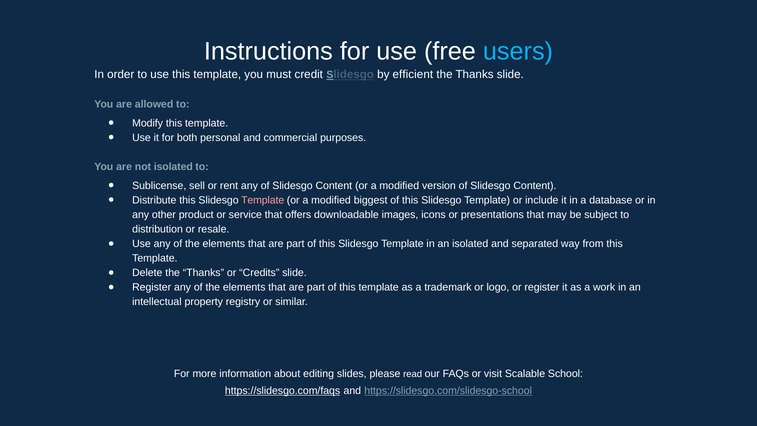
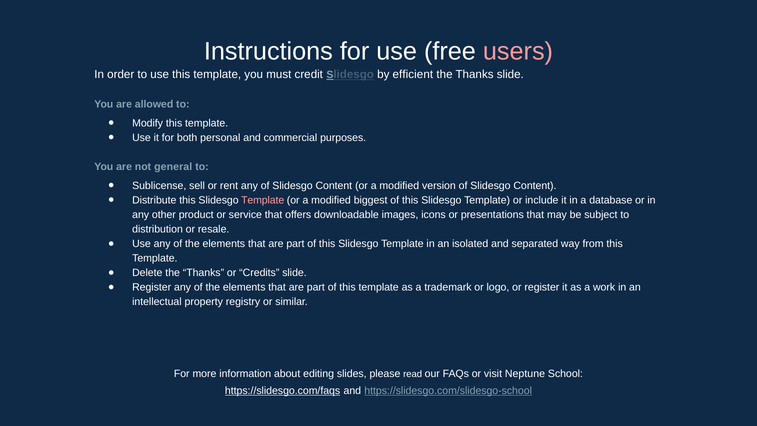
users colour: light blue -> pink
not isolated: isolated -> general
Scalable: Scalable -> Neptune
